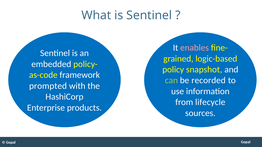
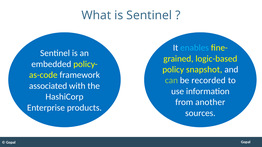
enables colour: pink -> light blue
prompted: prompted -> associated
lifecycle: lifecycle -> another
